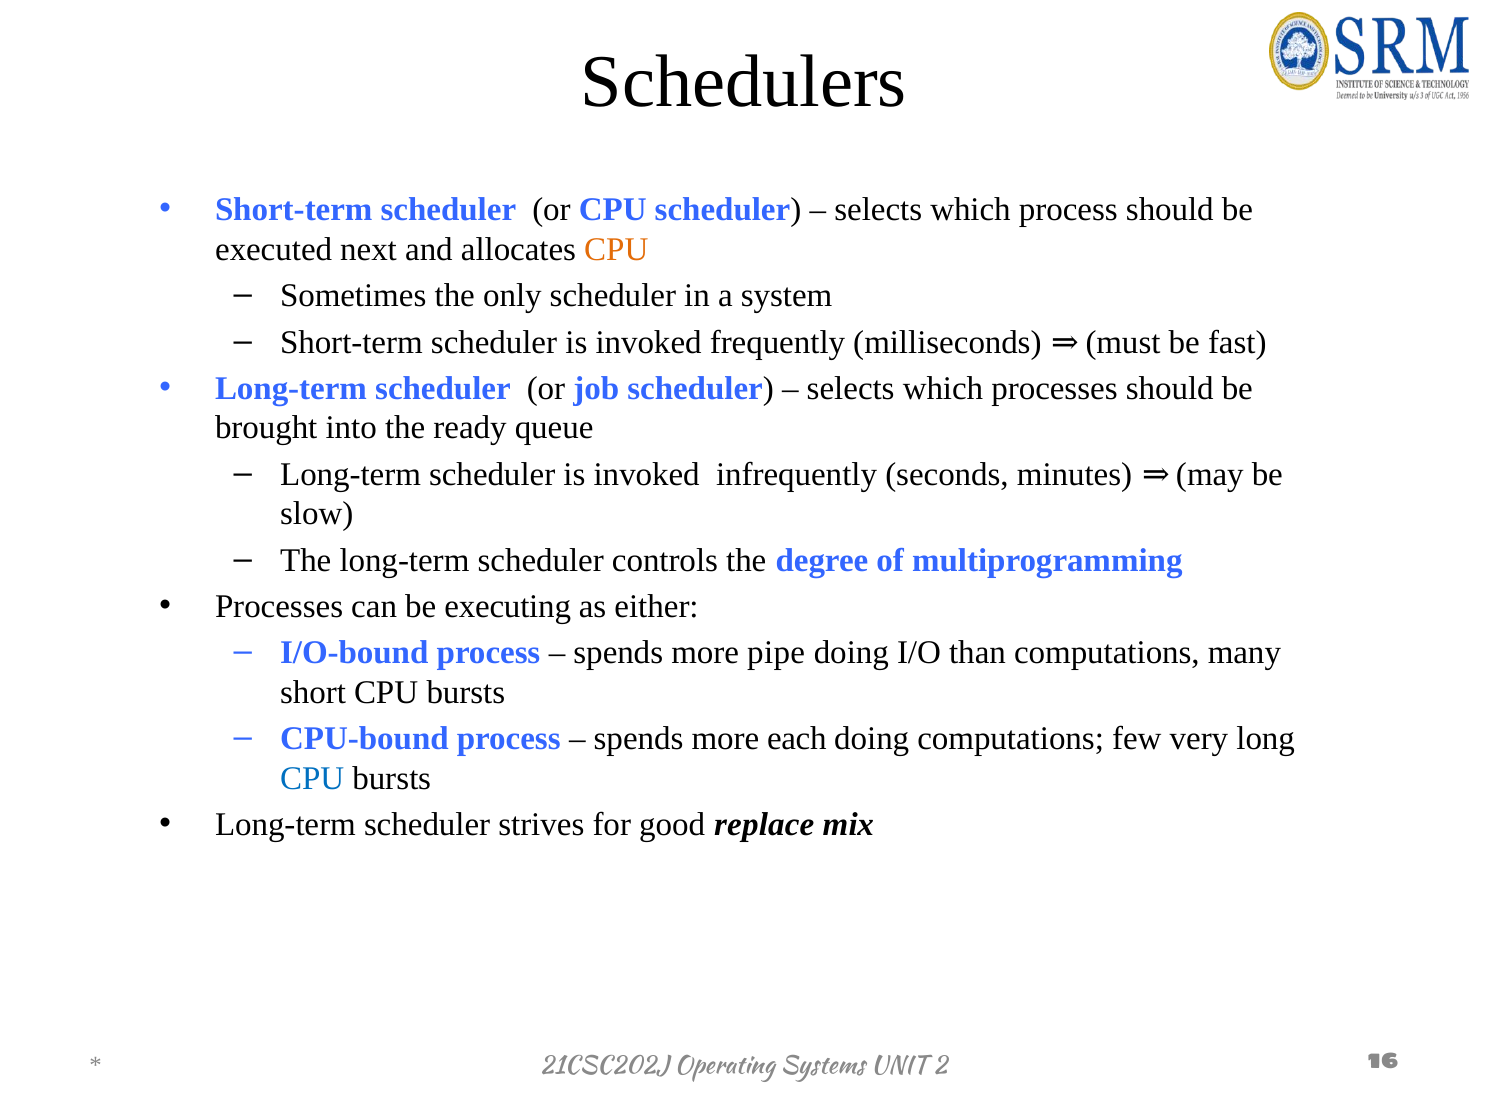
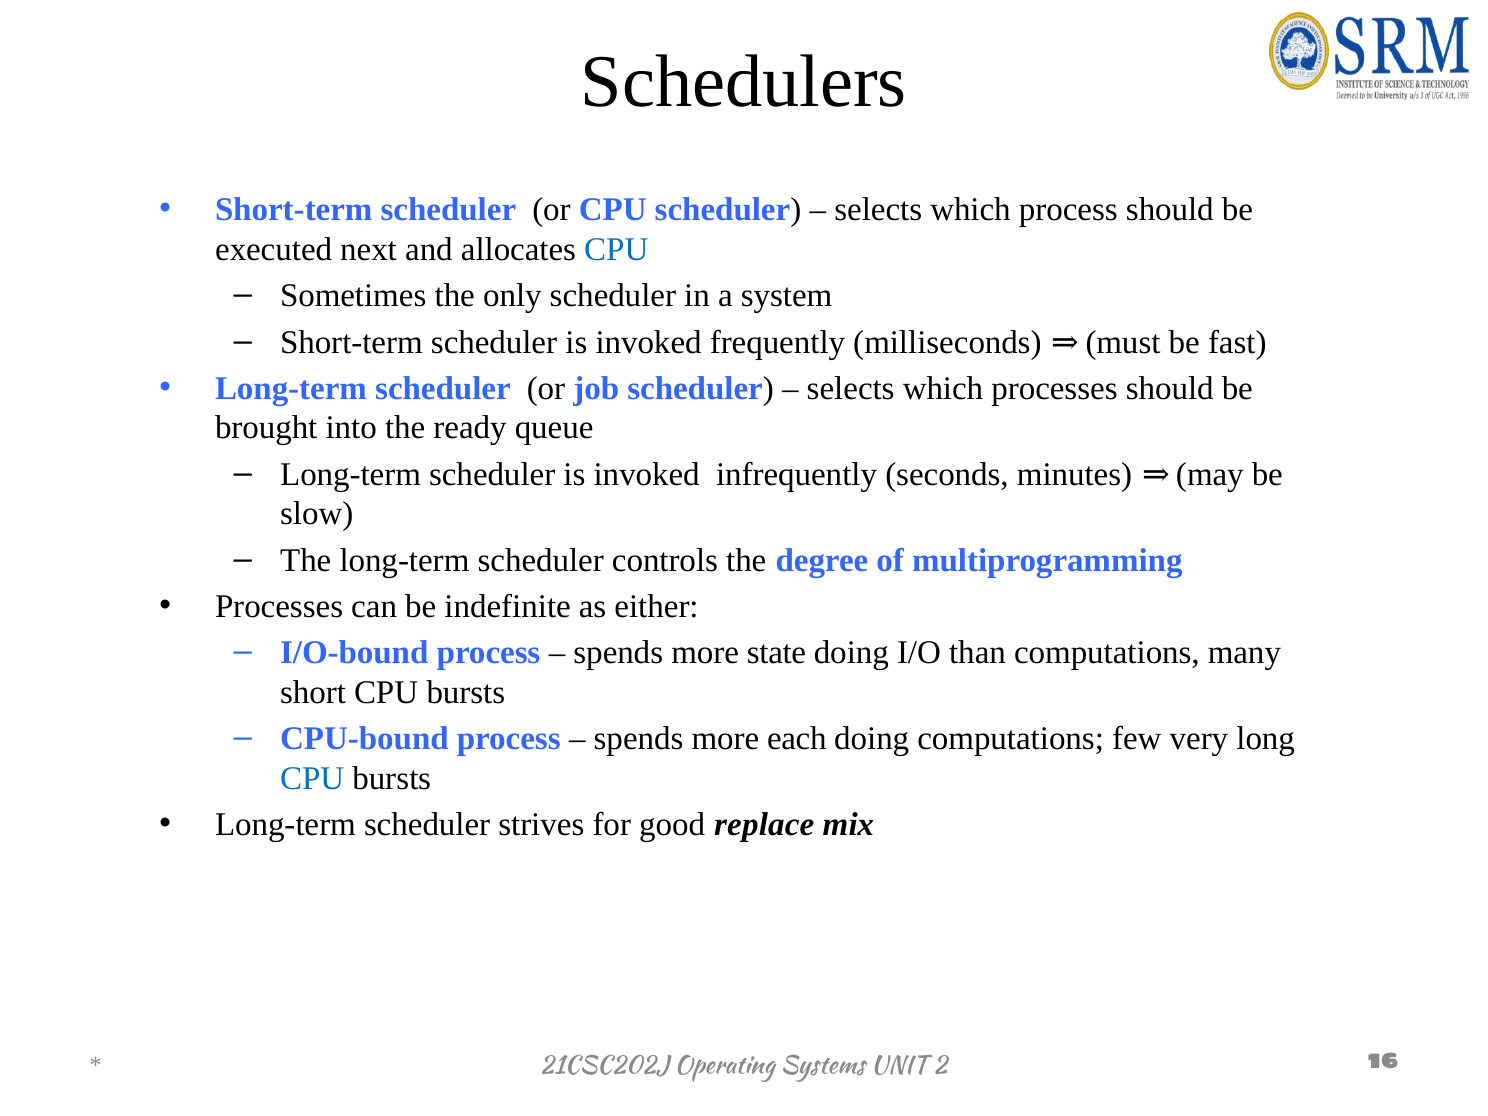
CPU at (616, 250) colour: orange -> blue
executing: executing -> indefinite
pipe: pipe -> state
